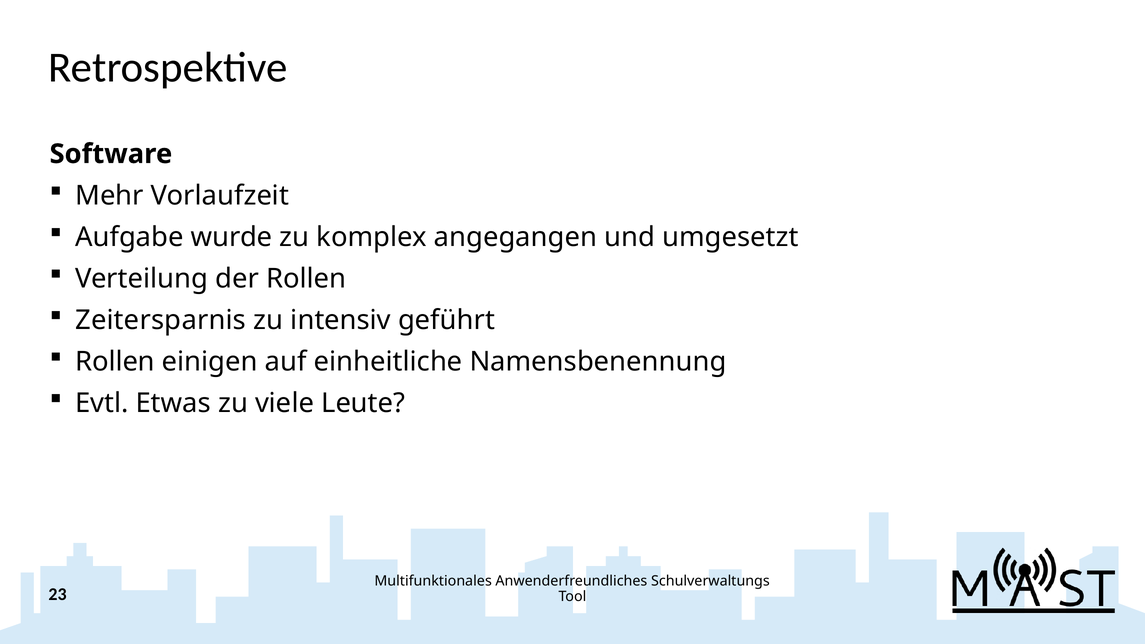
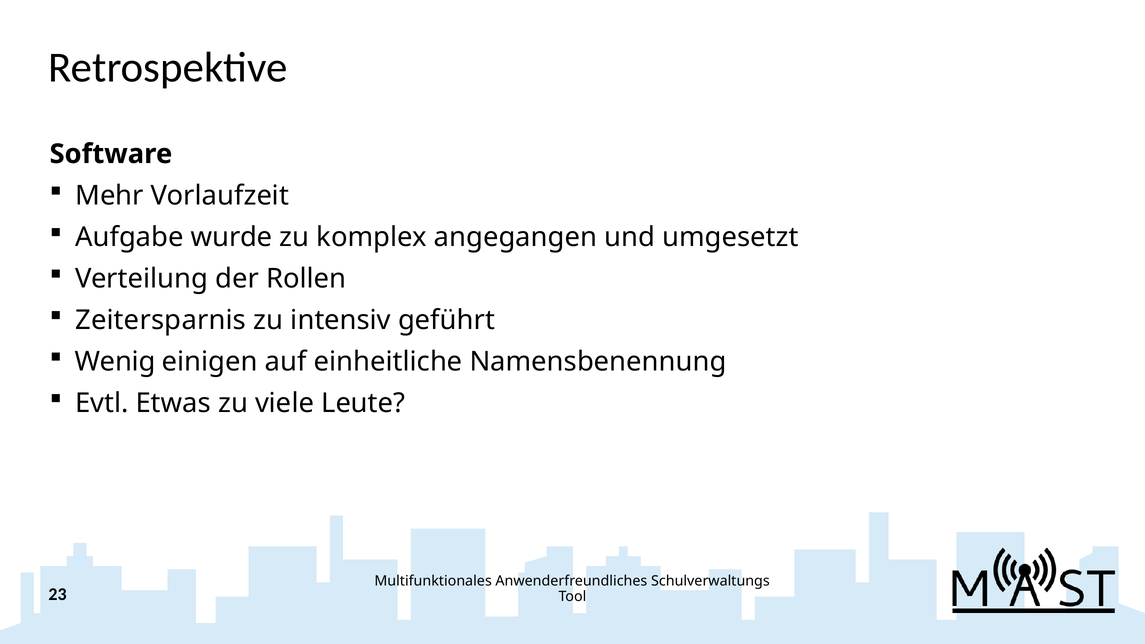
Rollen at (115, 362): Rollen -> Wenig
